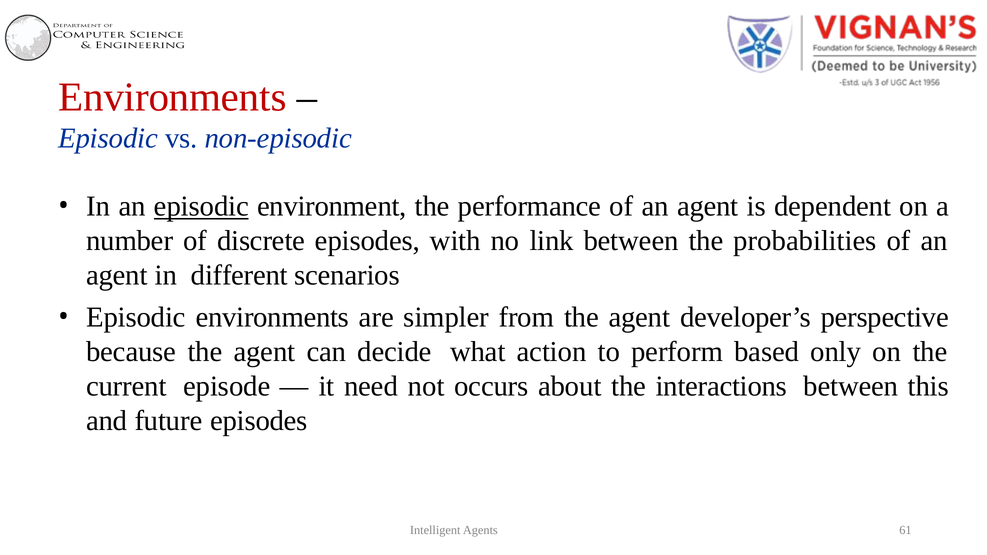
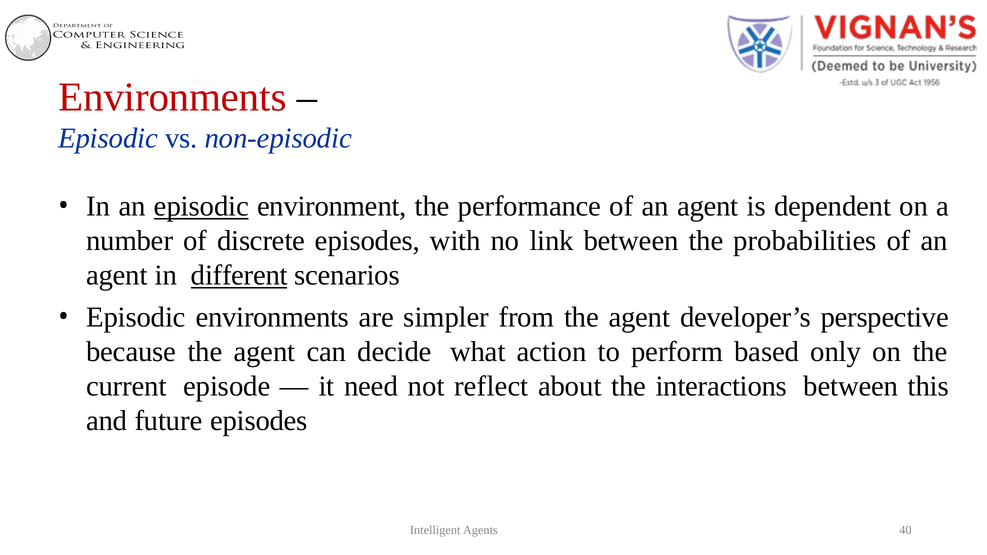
different underline: none -> present
occurs: occurs -> reflect
61: 61 -> 40
